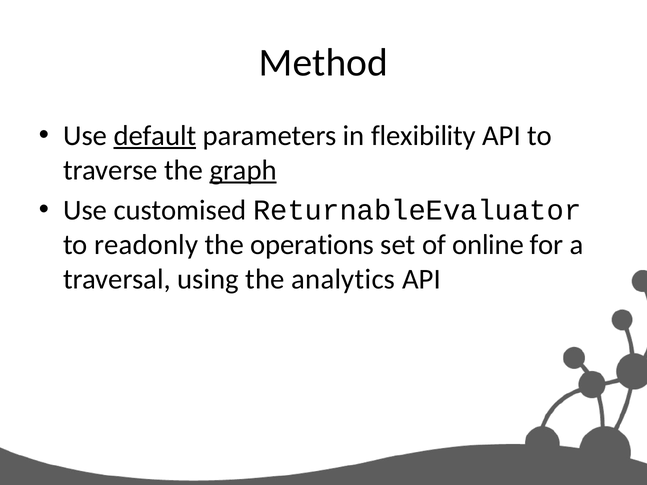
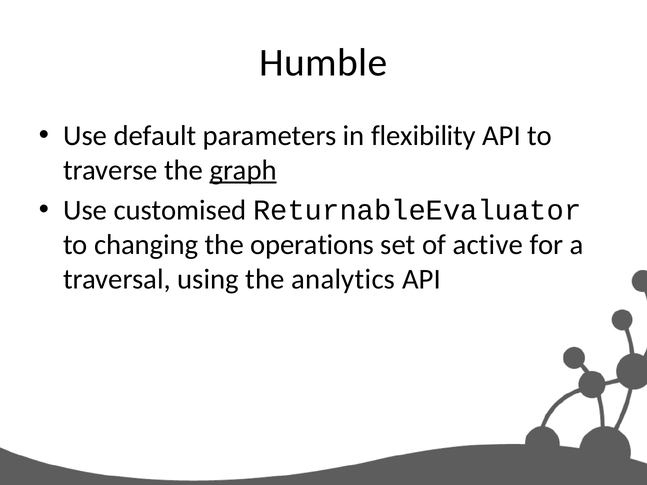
Method: Method -> Humble
default underline: present -> none
readonly: readonly -> changing
online: online -> active
